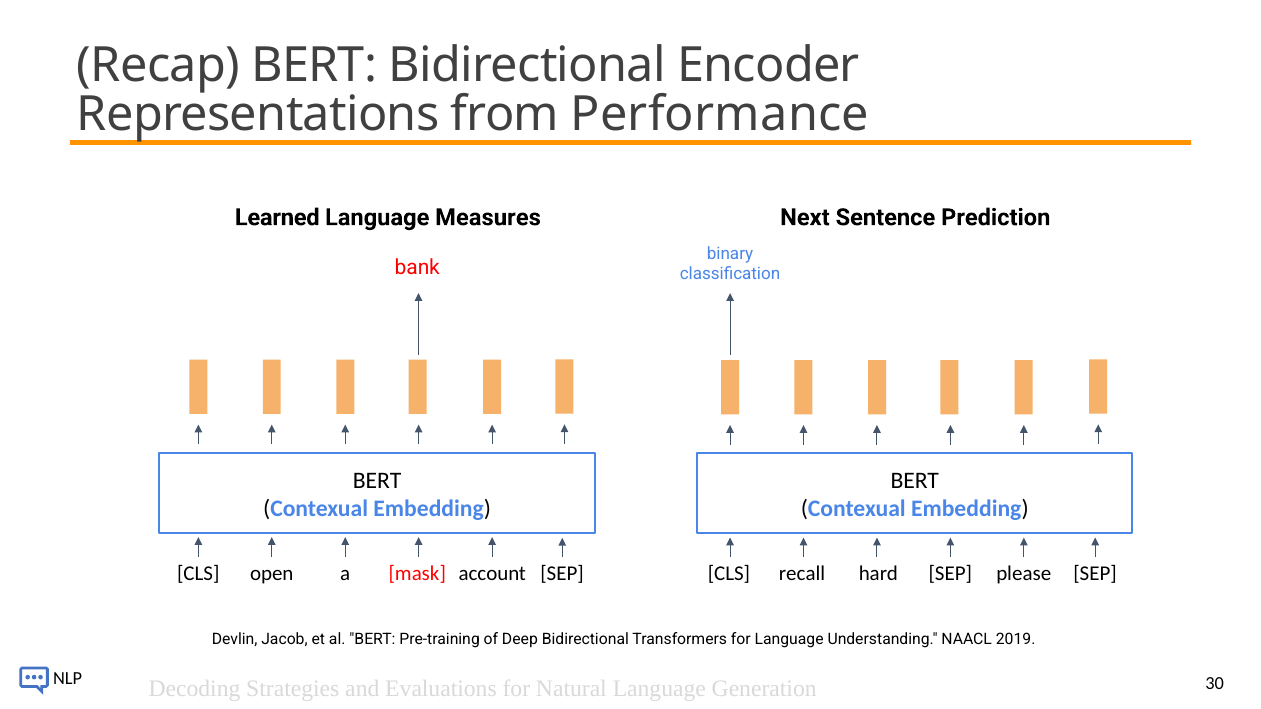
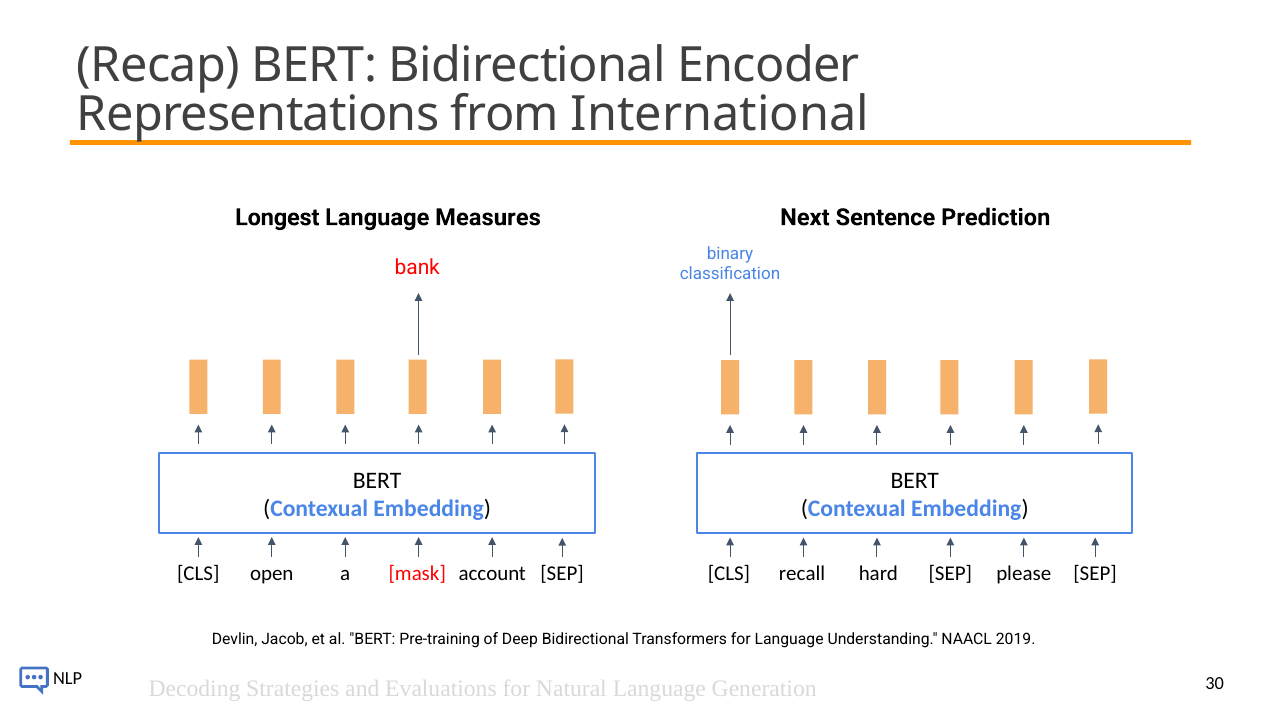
Performance: Performance -> International
Learned: Learned -> Longest
